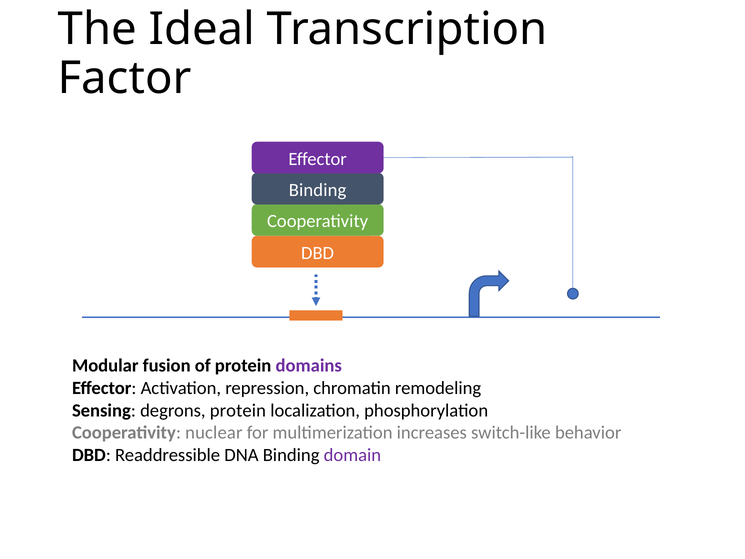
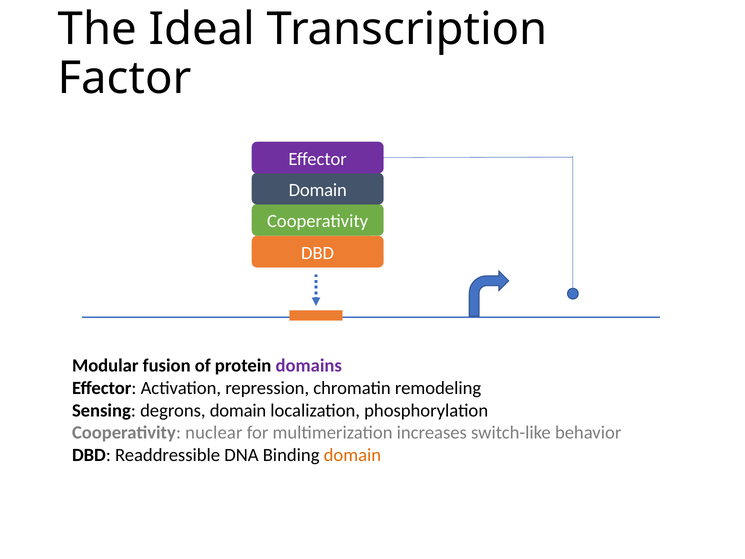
Binding at (318, 190): Binding -> Domain
degrons protein: protein -> domain
domain at (352, 455) colour: purple -> orange
